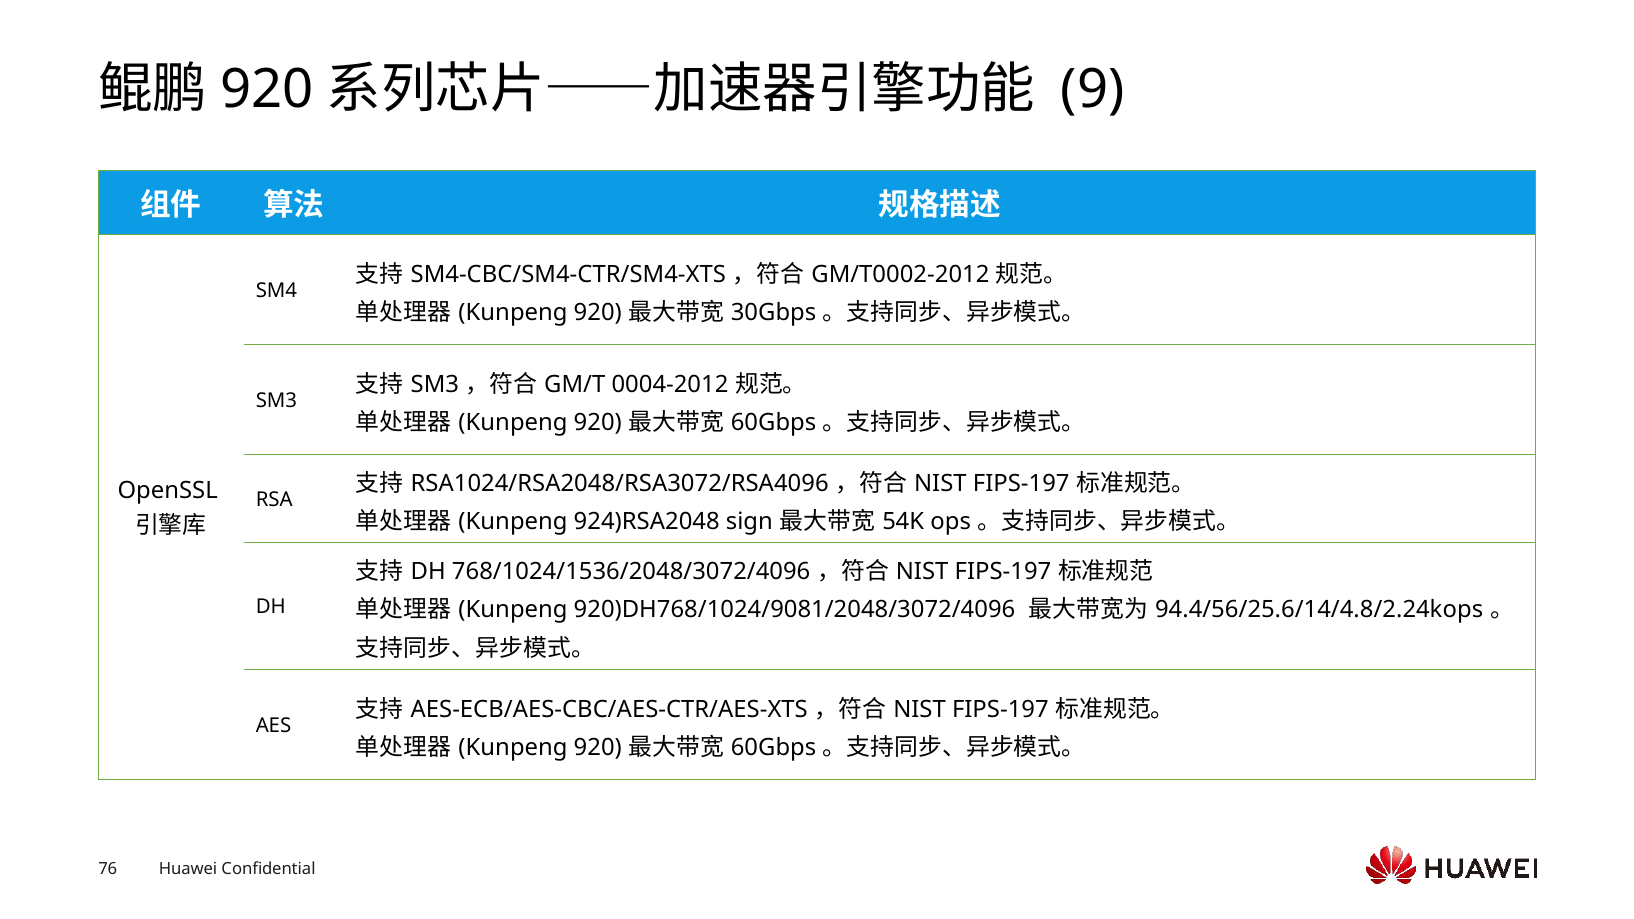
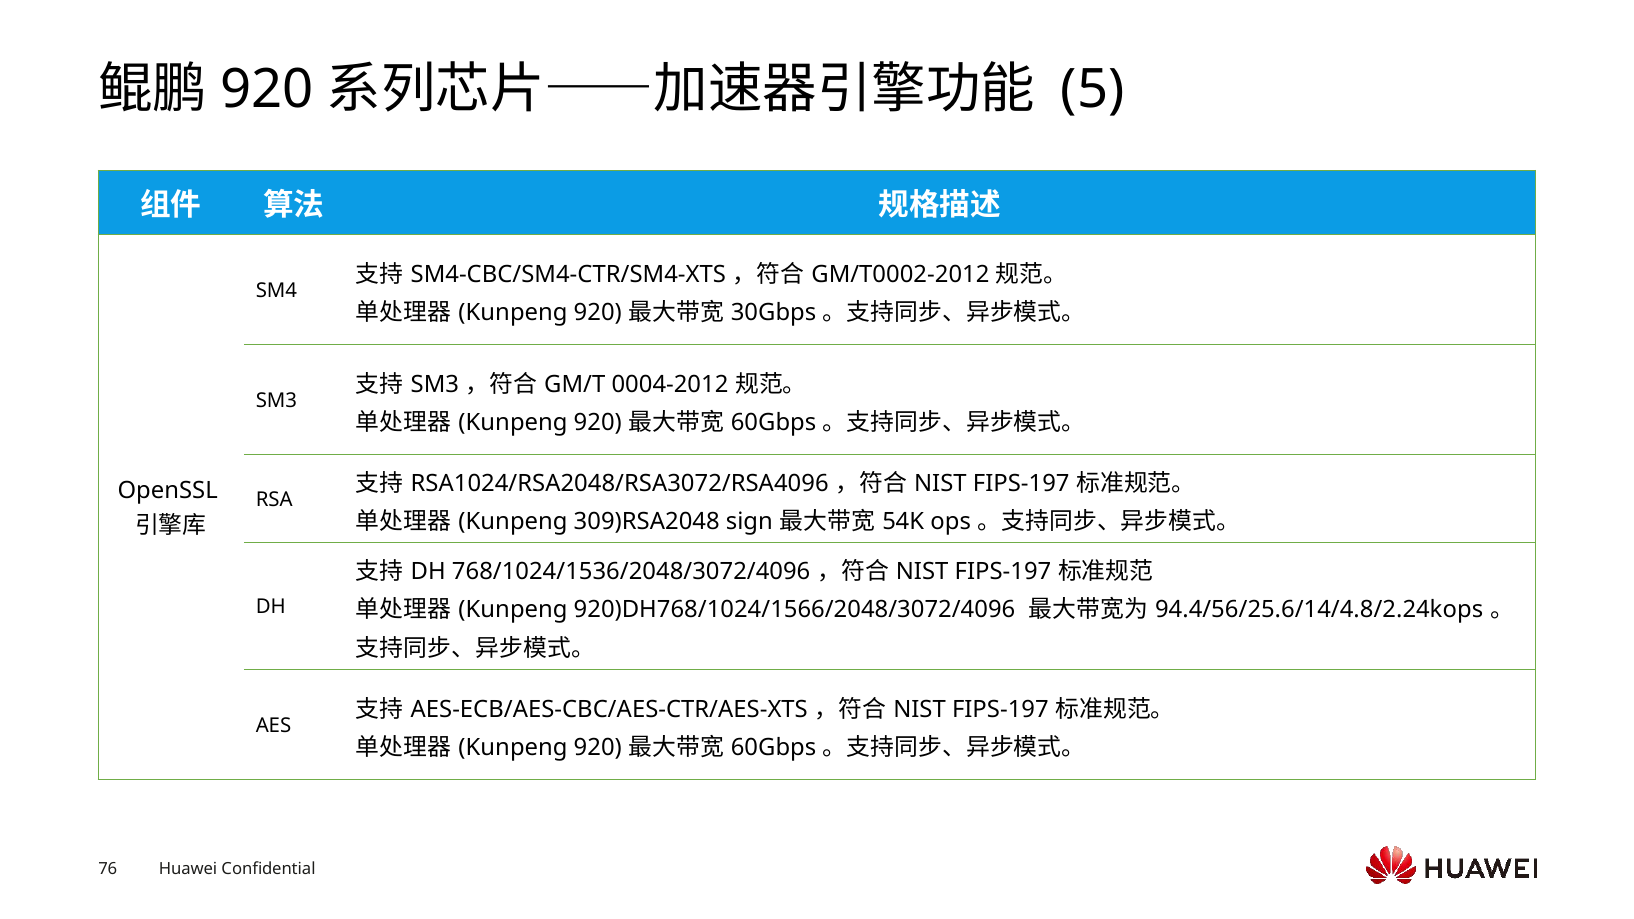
9: 9 -> 5
924)RSA2048: 924)RSA2048 -> 309)RSA2048
920)DH768/1024/9081/2048/3072/4096: 920)DH768/1024/9081/2048/3072/4096 -> 920)DH768/1024/1566/2048/3072/4096
